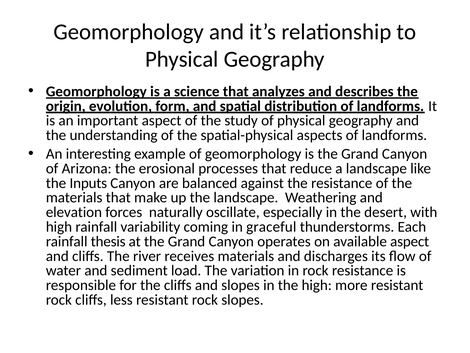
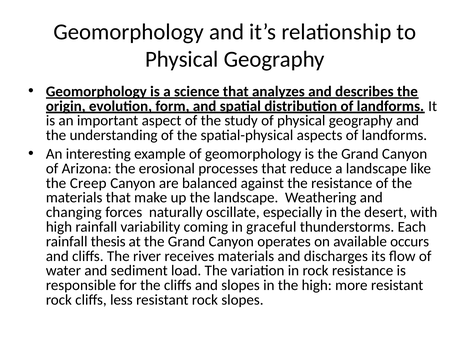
Inputs: Inputs -> Creep
elevation: elevation -> changing
available aspect: aspect -> occurs
